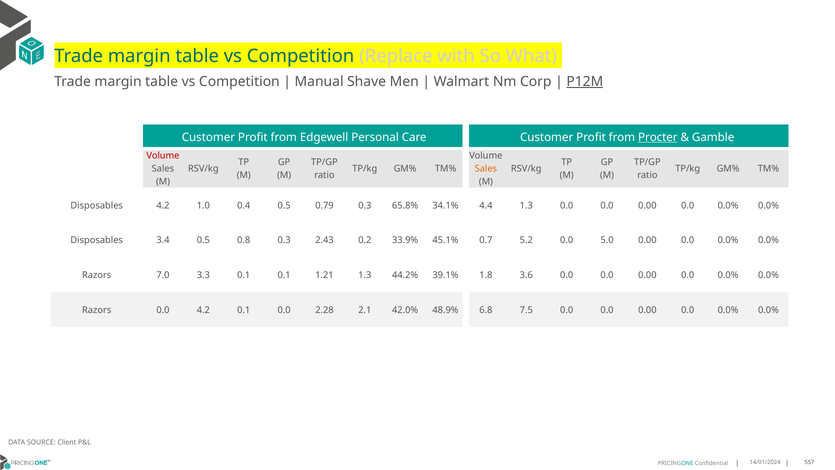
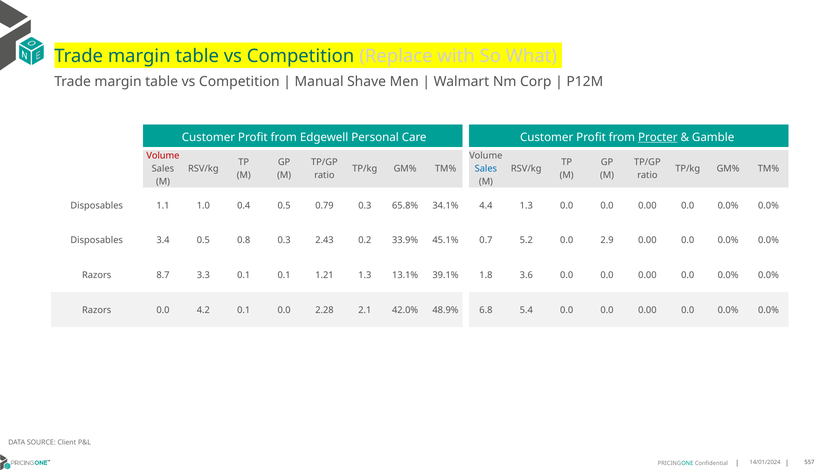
P12M underline: present -> none
Sales at (486, 169) colour: orange -> blue
Disposables 4.2: 4.2 -> 1.1
5.0: 5.0 -> 2.9
7.0: 7.0 -> 8.7
44.2%: 44.2% -> 13.1%
7.5: 7.5 -> 5.4
